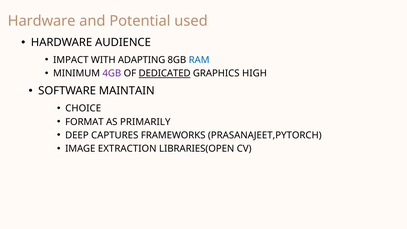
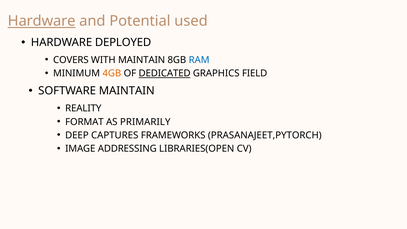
Hardware at (42, 21) underline: none -> present
AUDIENCE: AUDIENCE -> DEPLOYED
IMPACT: IMPACT -> COVERS
WITH ADAPTING: ADAPTING -> MAINTAIN
4GB colour: purple -> orange
HIGH: HIGH -> FIELD
CHOICE: CHOICE -> REALITY
EXTRACTION: EXTRACTION -> ADDRESSING
